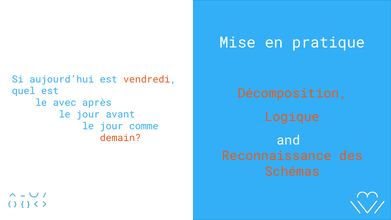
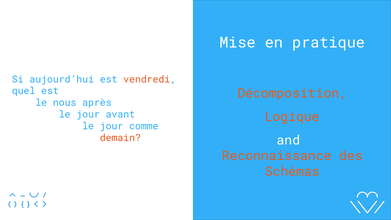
avec: avec -> nous
